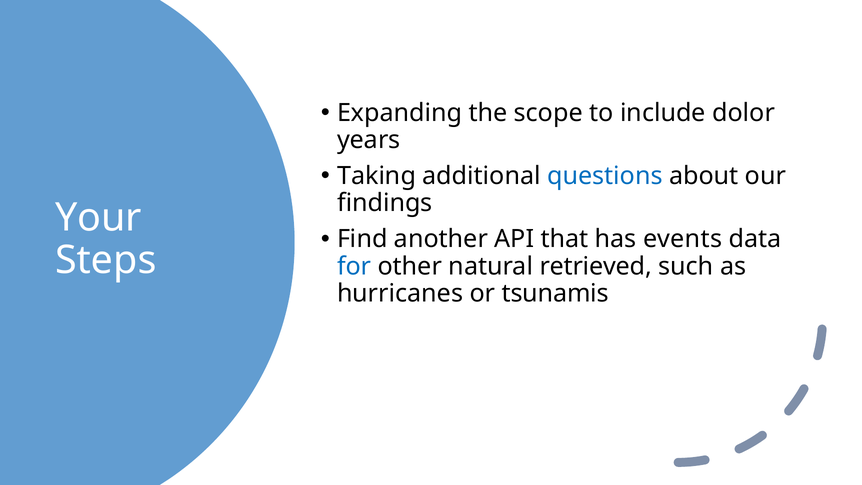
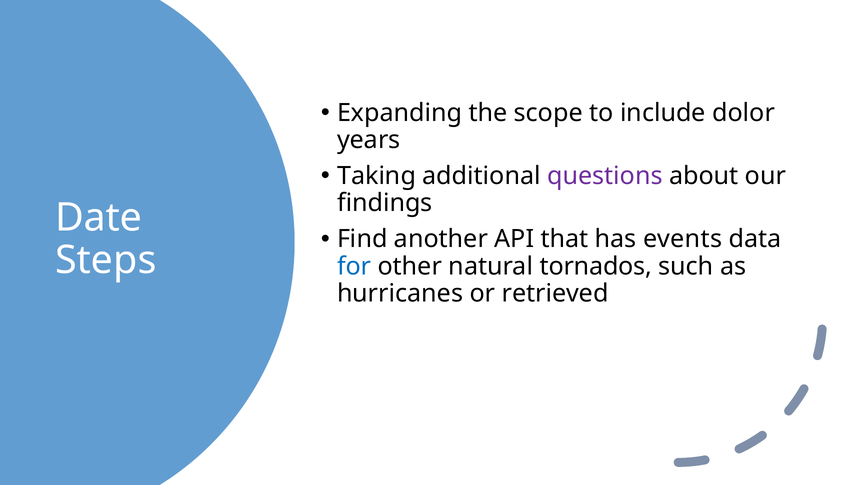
questions colour: blue -> purple
Your: Your -> Date
retrieved: retrieved -> tornados
tsunamis: tsunamis -> retrieved
